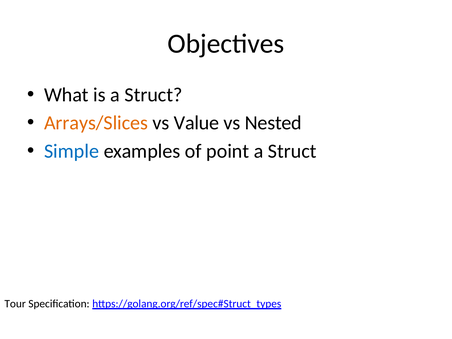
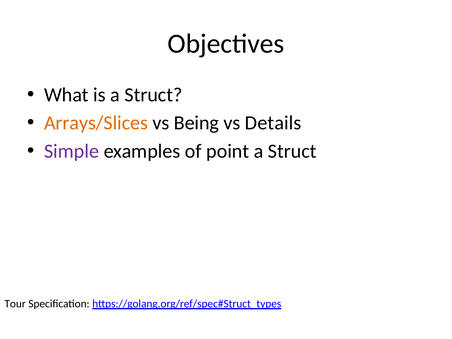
Value: Value -> Being
Nested: Nested -> Details
Simple colour: blue -> purple
